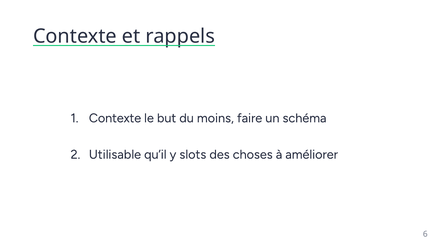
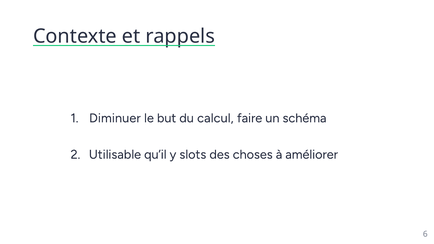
Contexte at (115, 118): Contexte -> Diminuer
moins: moins -> calcul
